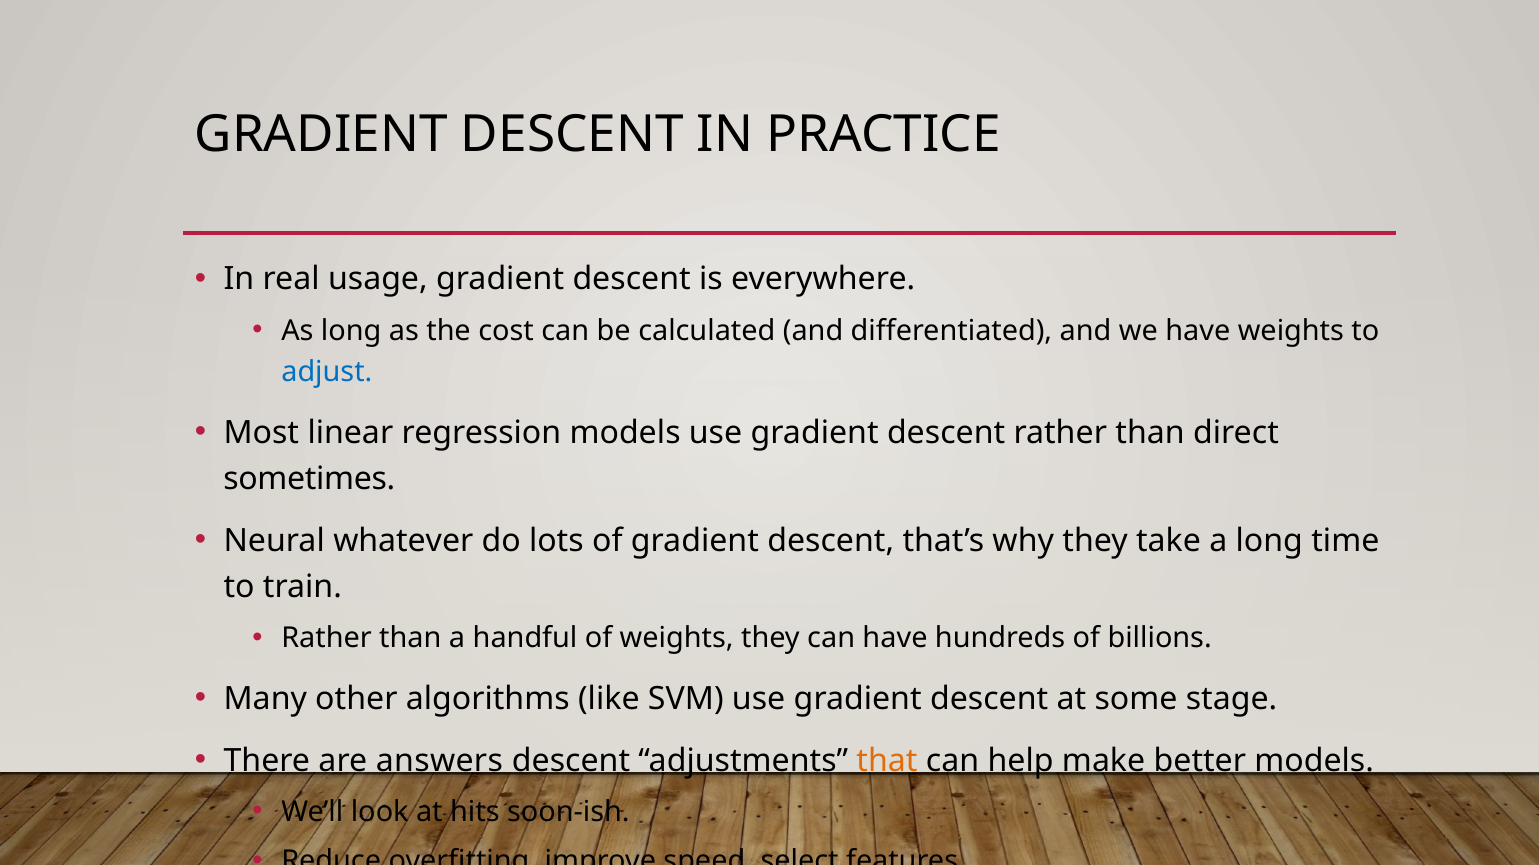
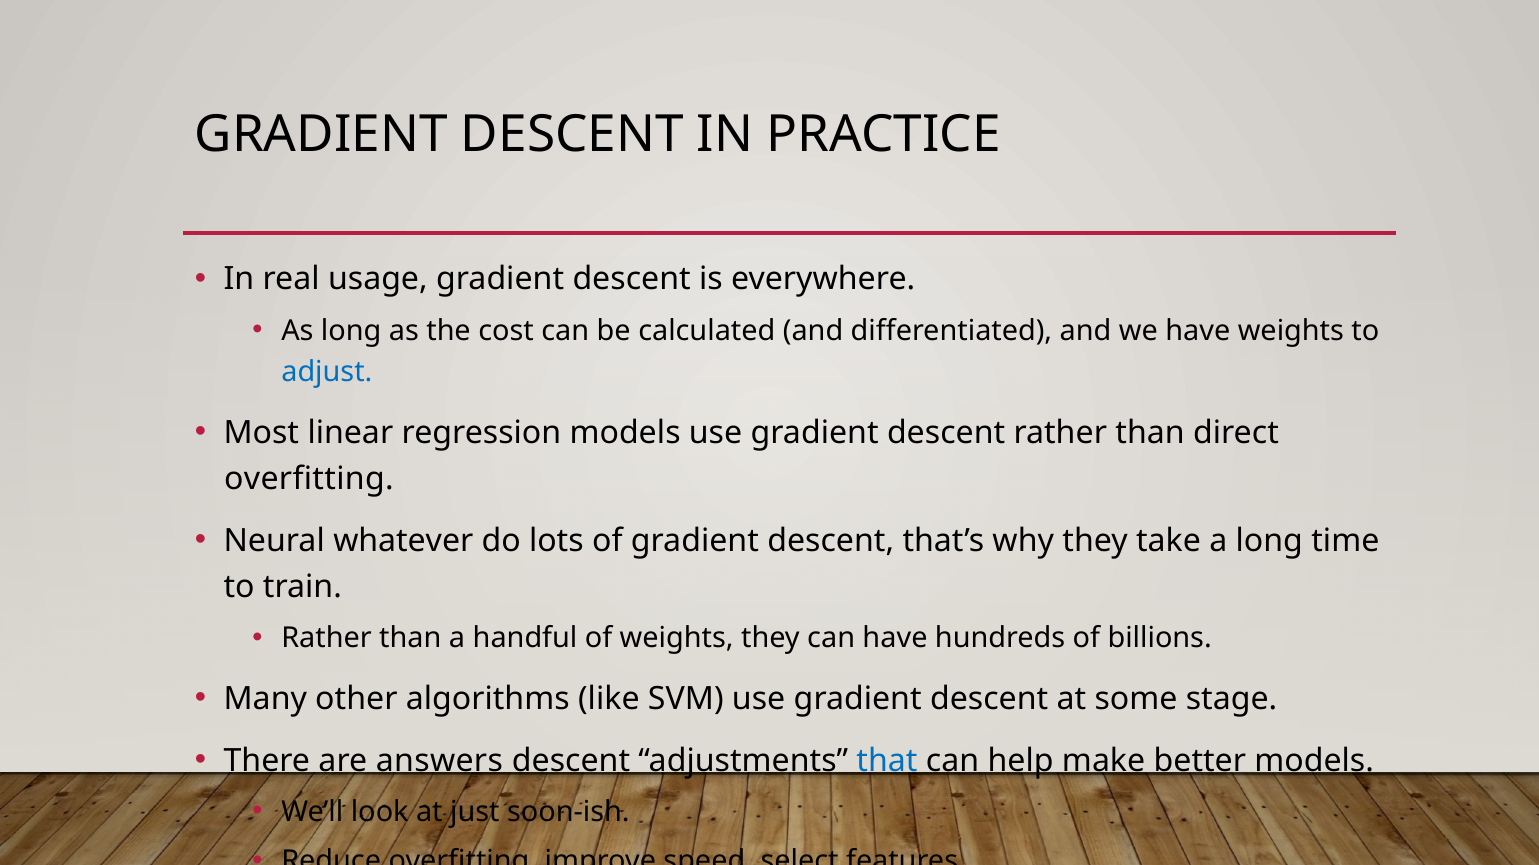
sometimes at (309, 479): sometimes -> overfitting
that colour: orange -> blue
hits: hits -> just
